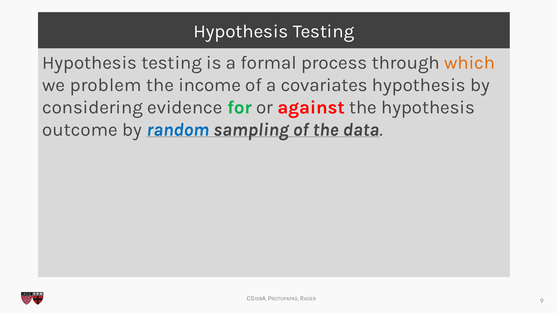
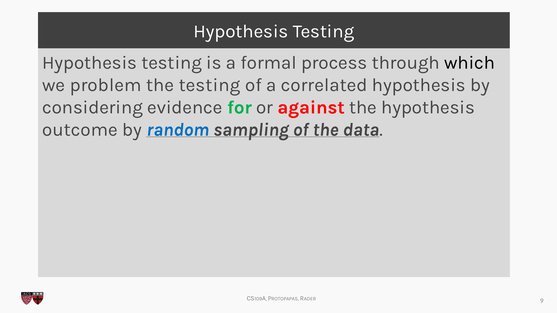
which colour: orange -> black
the income: income -> testing
covariates: covariates -> correlated
